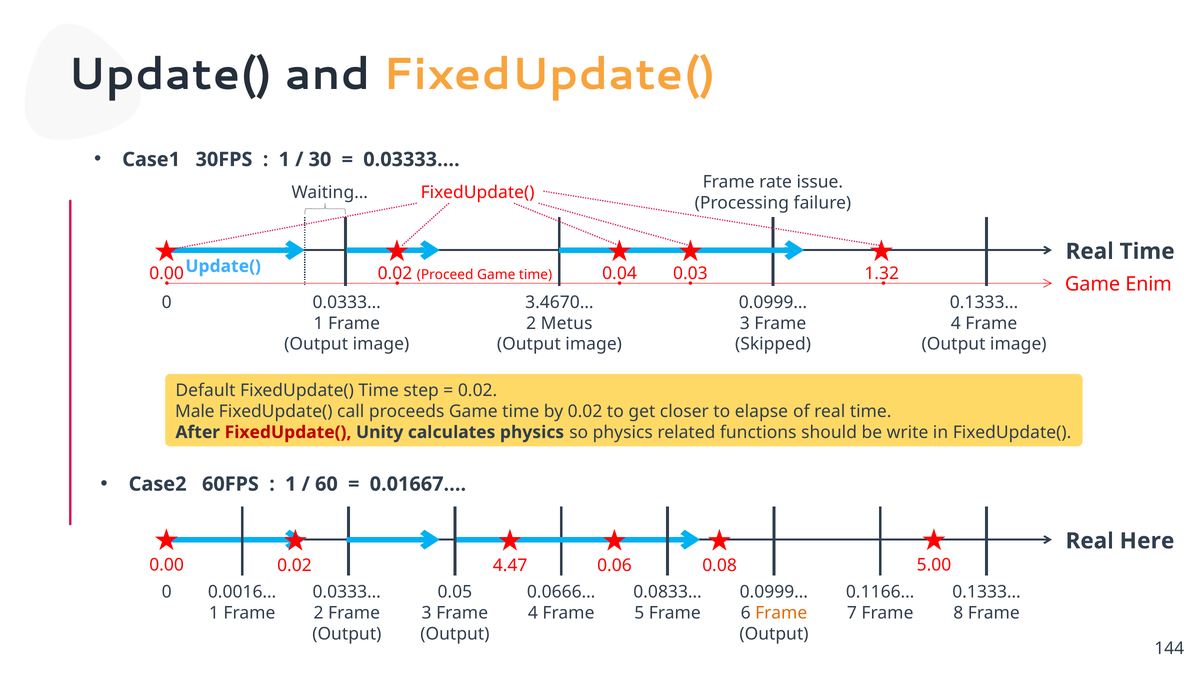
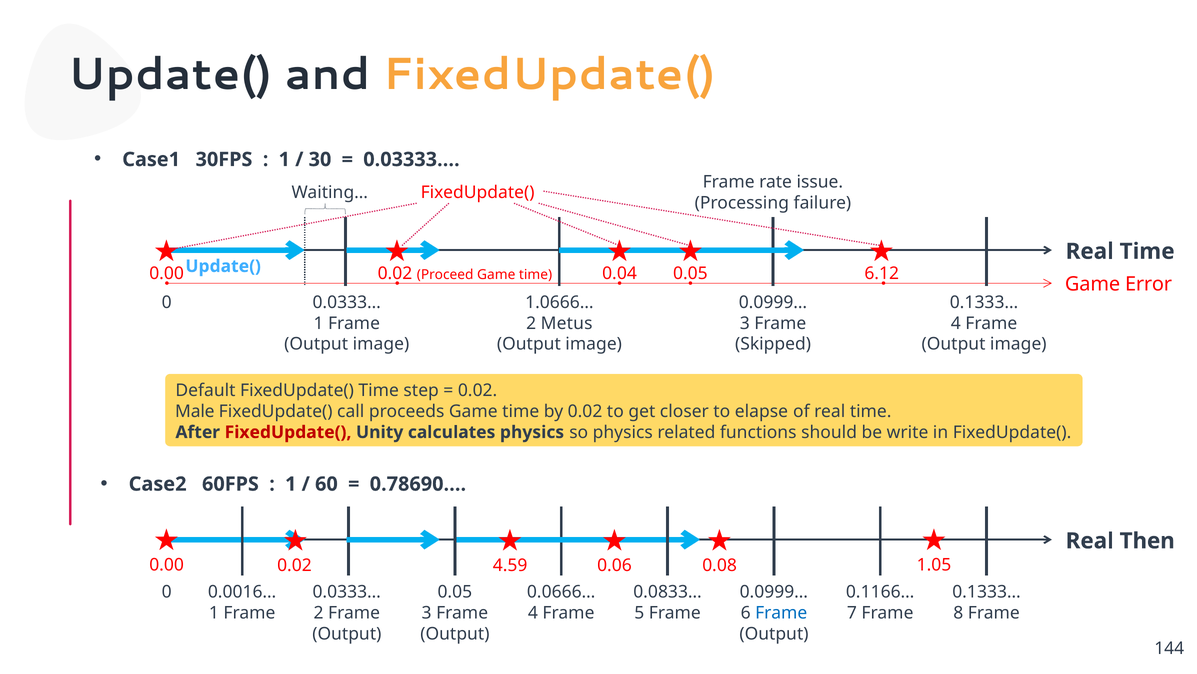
0.04 0.03: 0.03 -> 0.05
1.32: 1.32 -> 6.12
Enim: Enim -> Error
3.4670…: 3.4670… -> 1.0666…
0.01667…: 0.01667… -> 0.78690…
Here: Here -> Then
5.00: 5.00 -> 1.05
4.47: 4.47 -> 4.59
Frame at (781, 612) colour: orange -> blue
